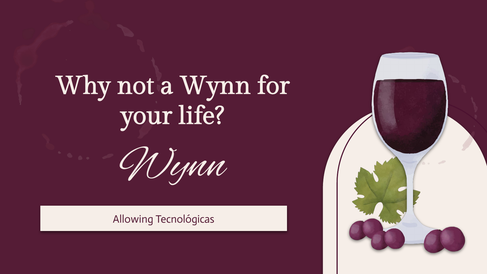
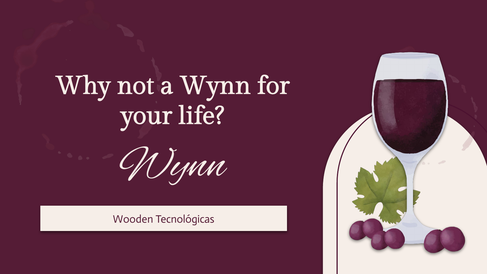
Allowing: Allowing -> Wooden
